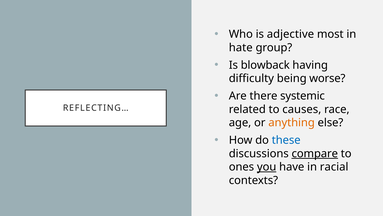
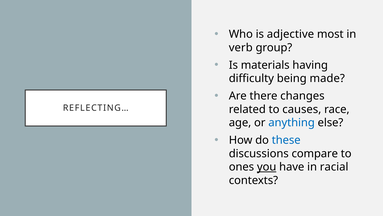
hate: hate -> verb
blowback: blowback -> materials
worse: worse -> made
systemic: systemic -> changes
anything colour: orange -> blue
compare underline: present -> none
